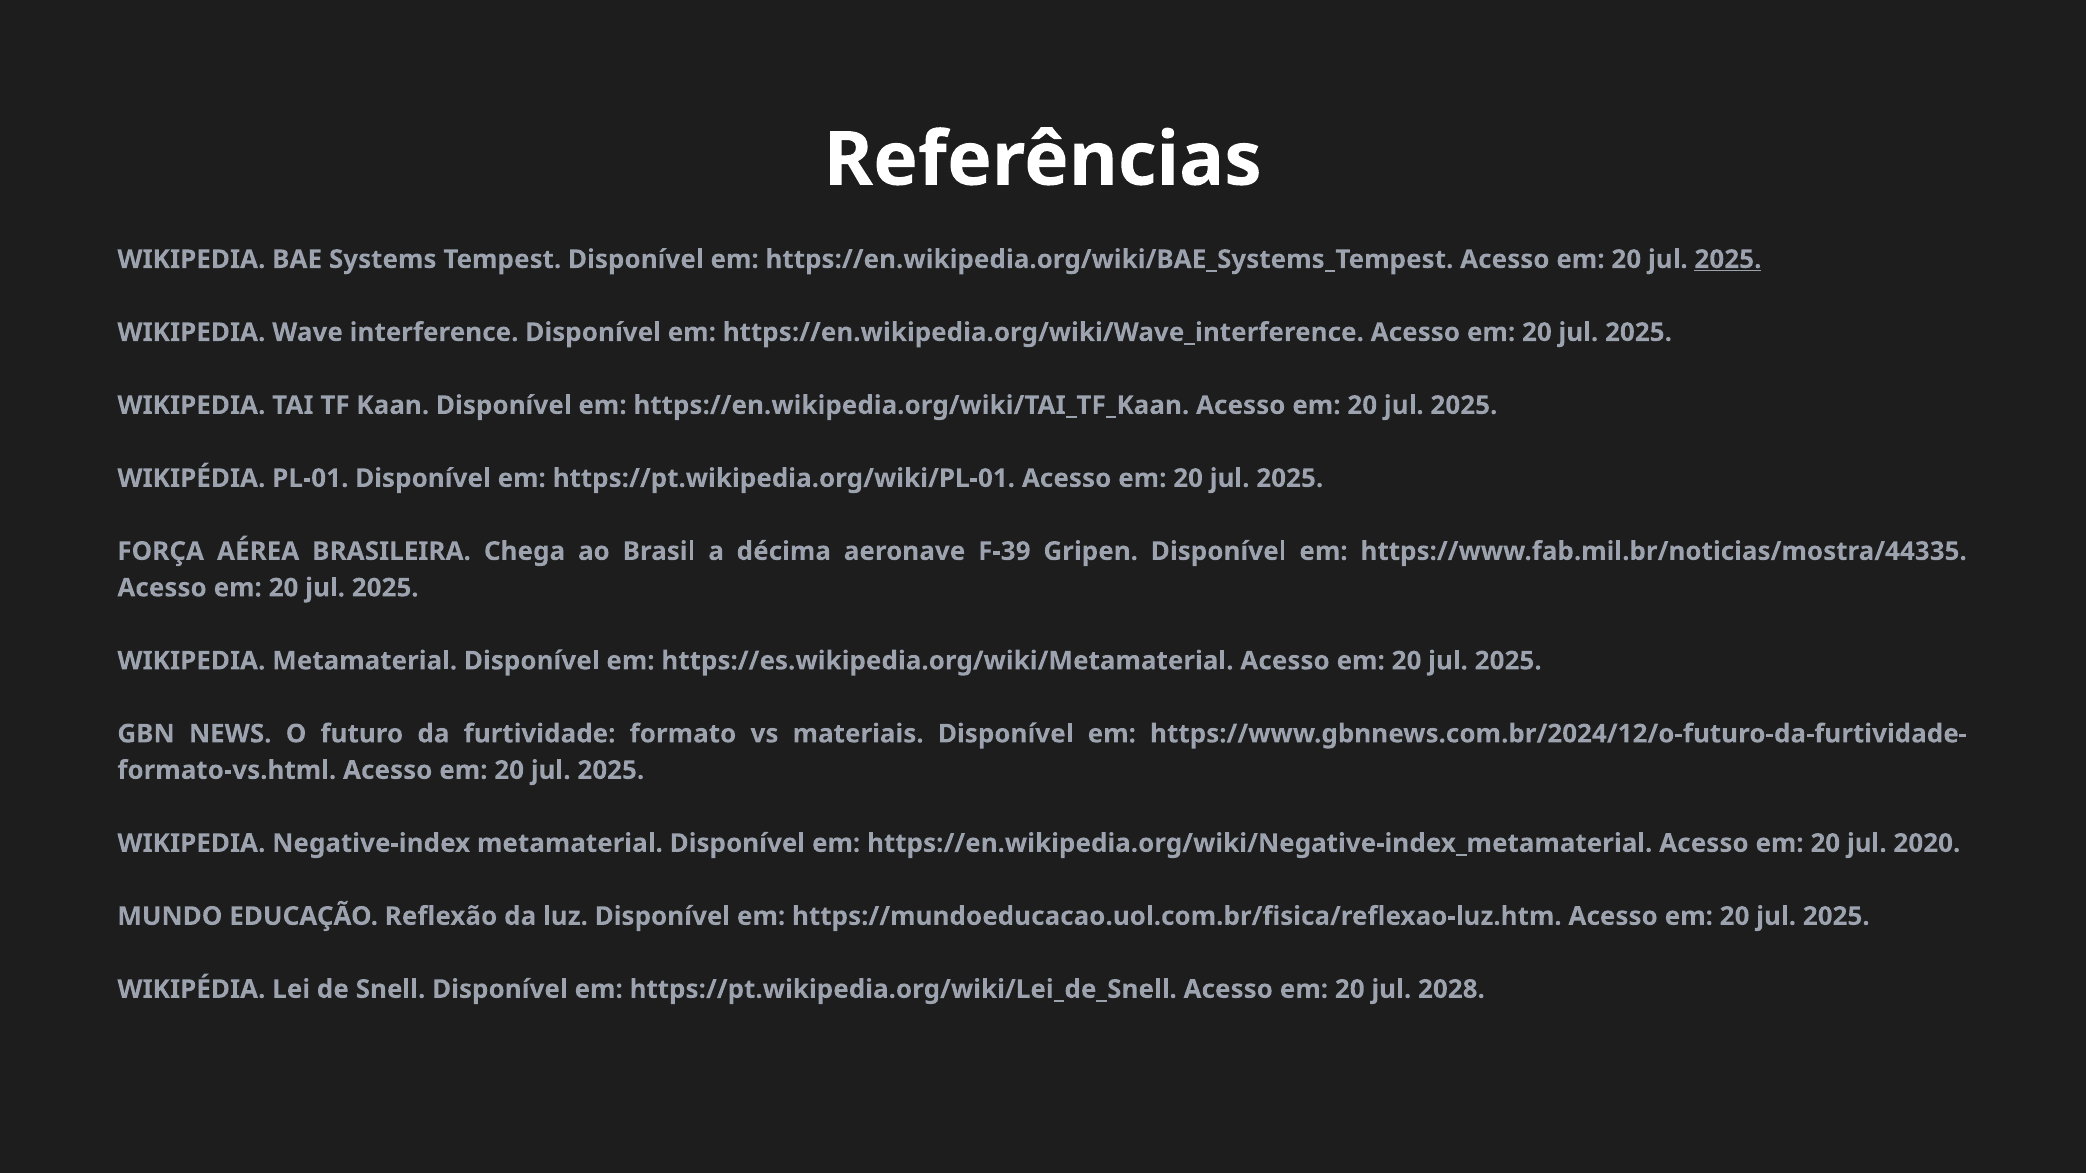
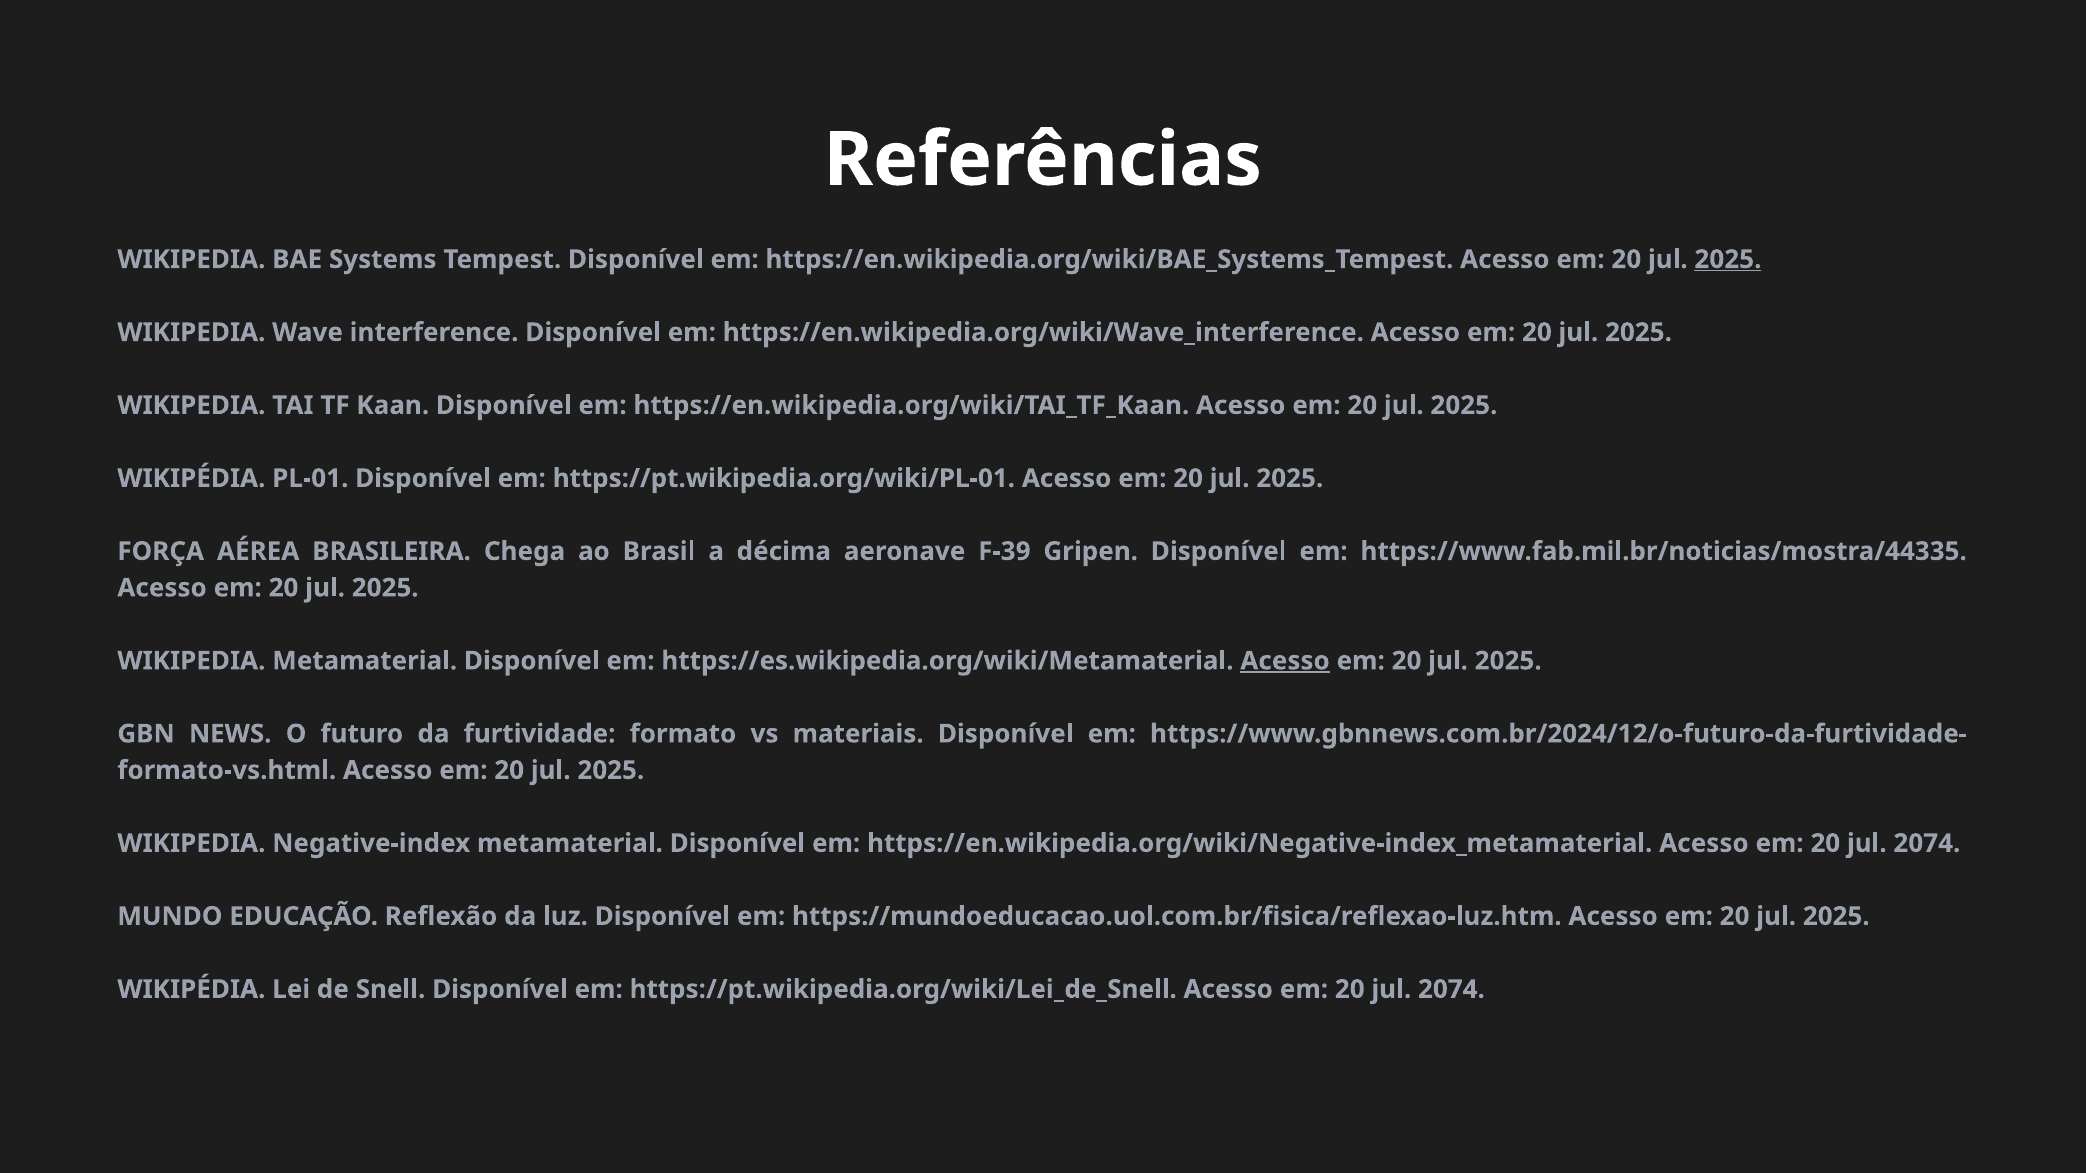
Acesso at (1285, 661) underline: none -> present
2020 at (1927, 844): 2020 -> 2074
2028 at (1451, 990): 2028 -> 2074
